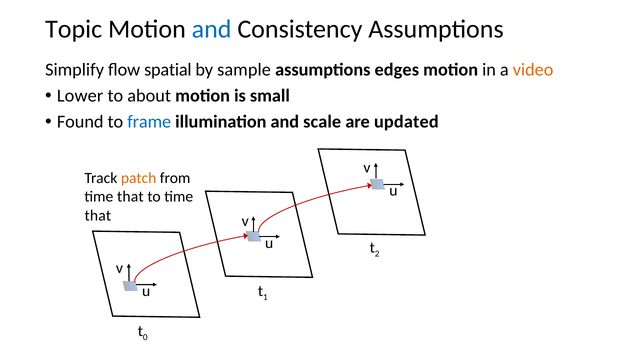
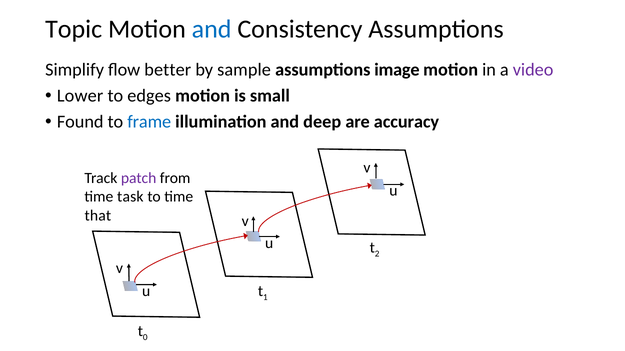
spatial: spatial -> better
edges: edges -> image
video colour: orange -> purple
about: about -> edges
scale: scale -> deep
updated: updated -> accuracy
patch colour: orange -> purple
that at (130, 197): that -> task
